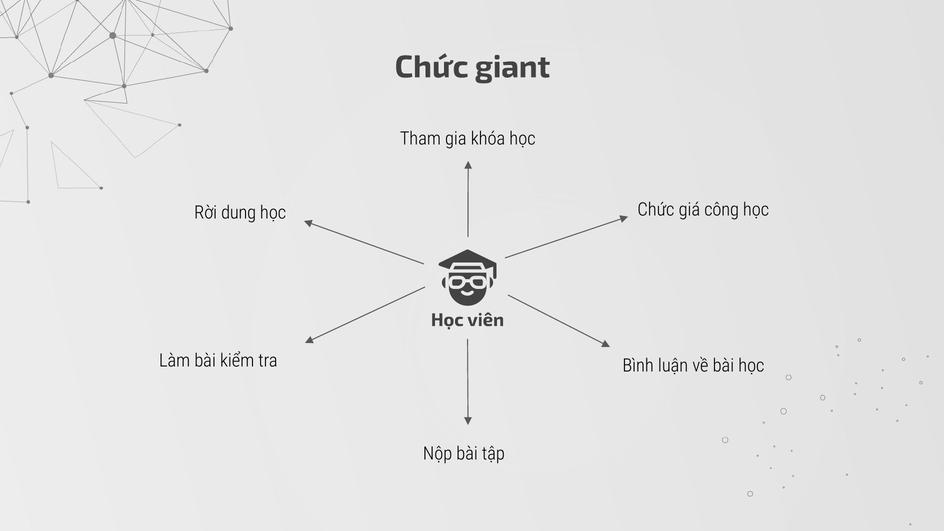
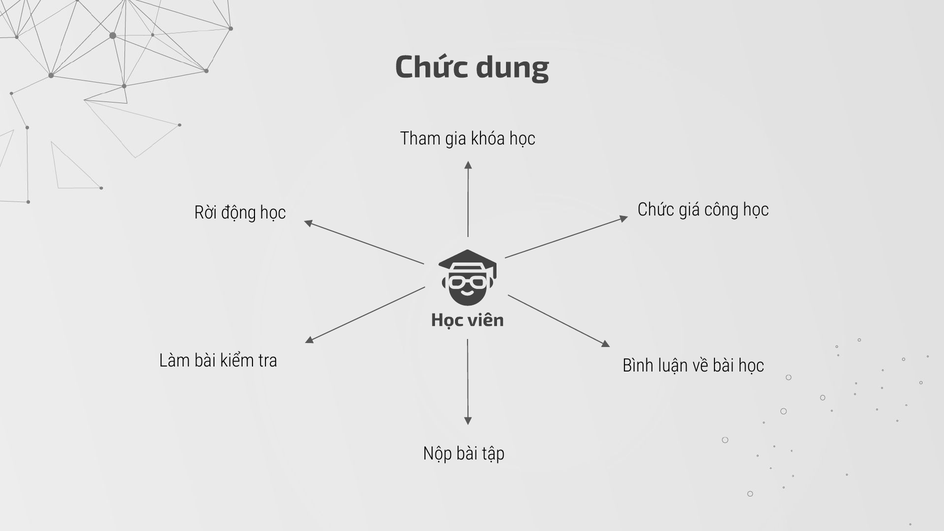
giant: giant -> dung
dung: dung -> động
